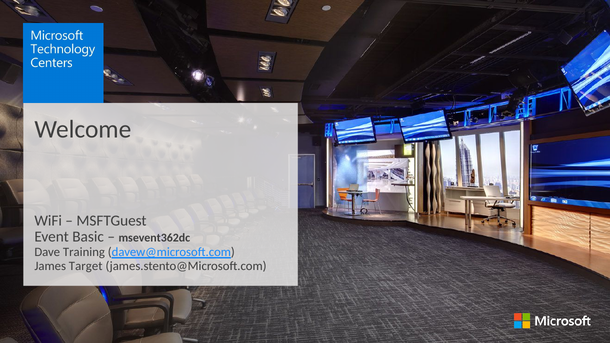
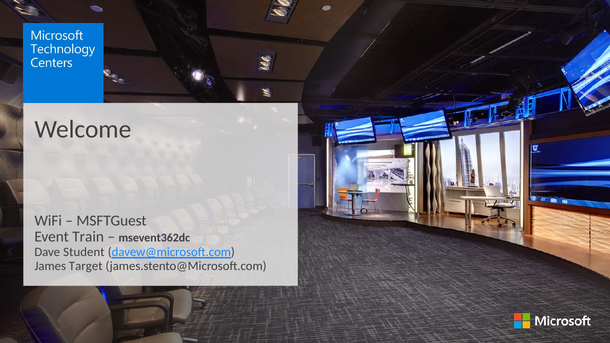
Basic: Basic -> Train
Training: Training -> Student
